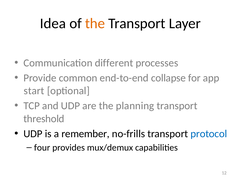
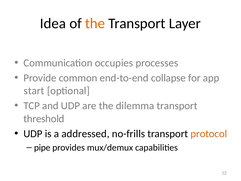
different: different -> occupies
planning: planning -> dilemma
remember: remember -> addressed
protocol colour: blue -> orange
four: four -> pipe
